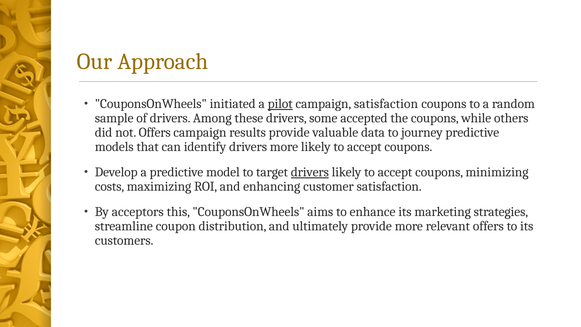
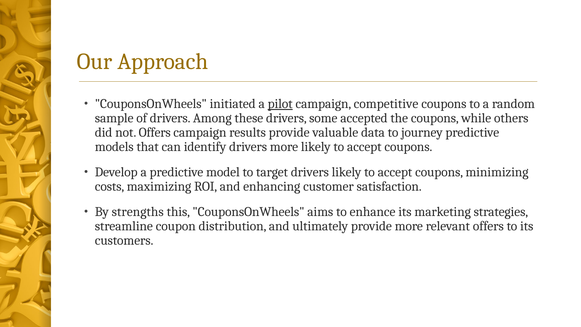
campaign satisfaction: satisfaction -> competitive
drivers at (310, 172) underline: present -> none
acceptors: acceptors -> strengths
